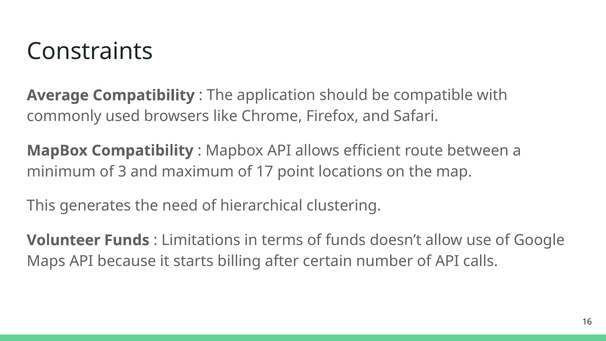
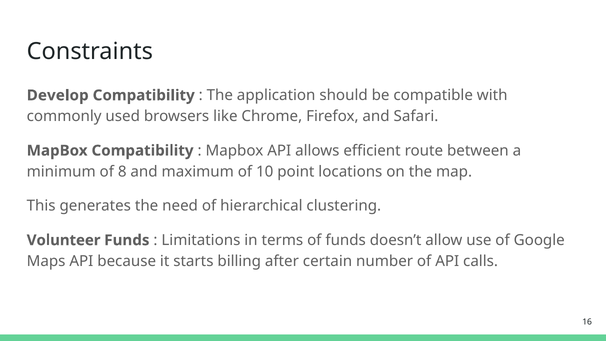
Average: Average -> Develop
3: 3 -> 8
17: 17 -> 10
